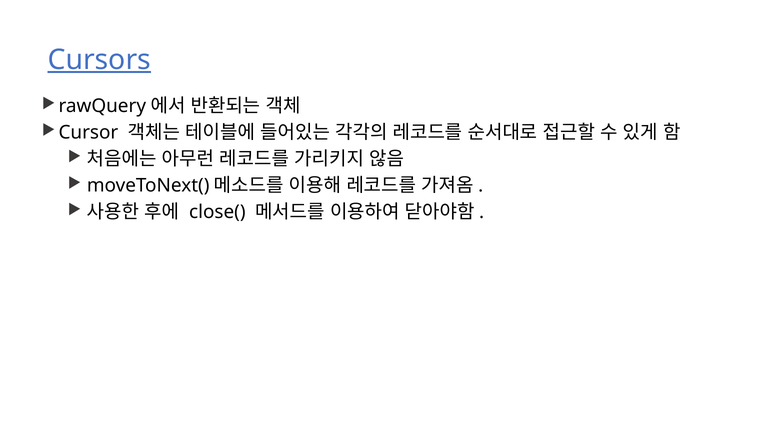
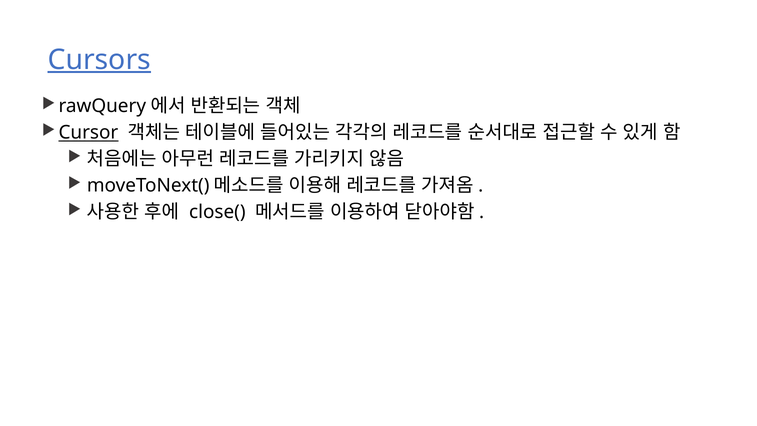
Cursor underline: none -> present
